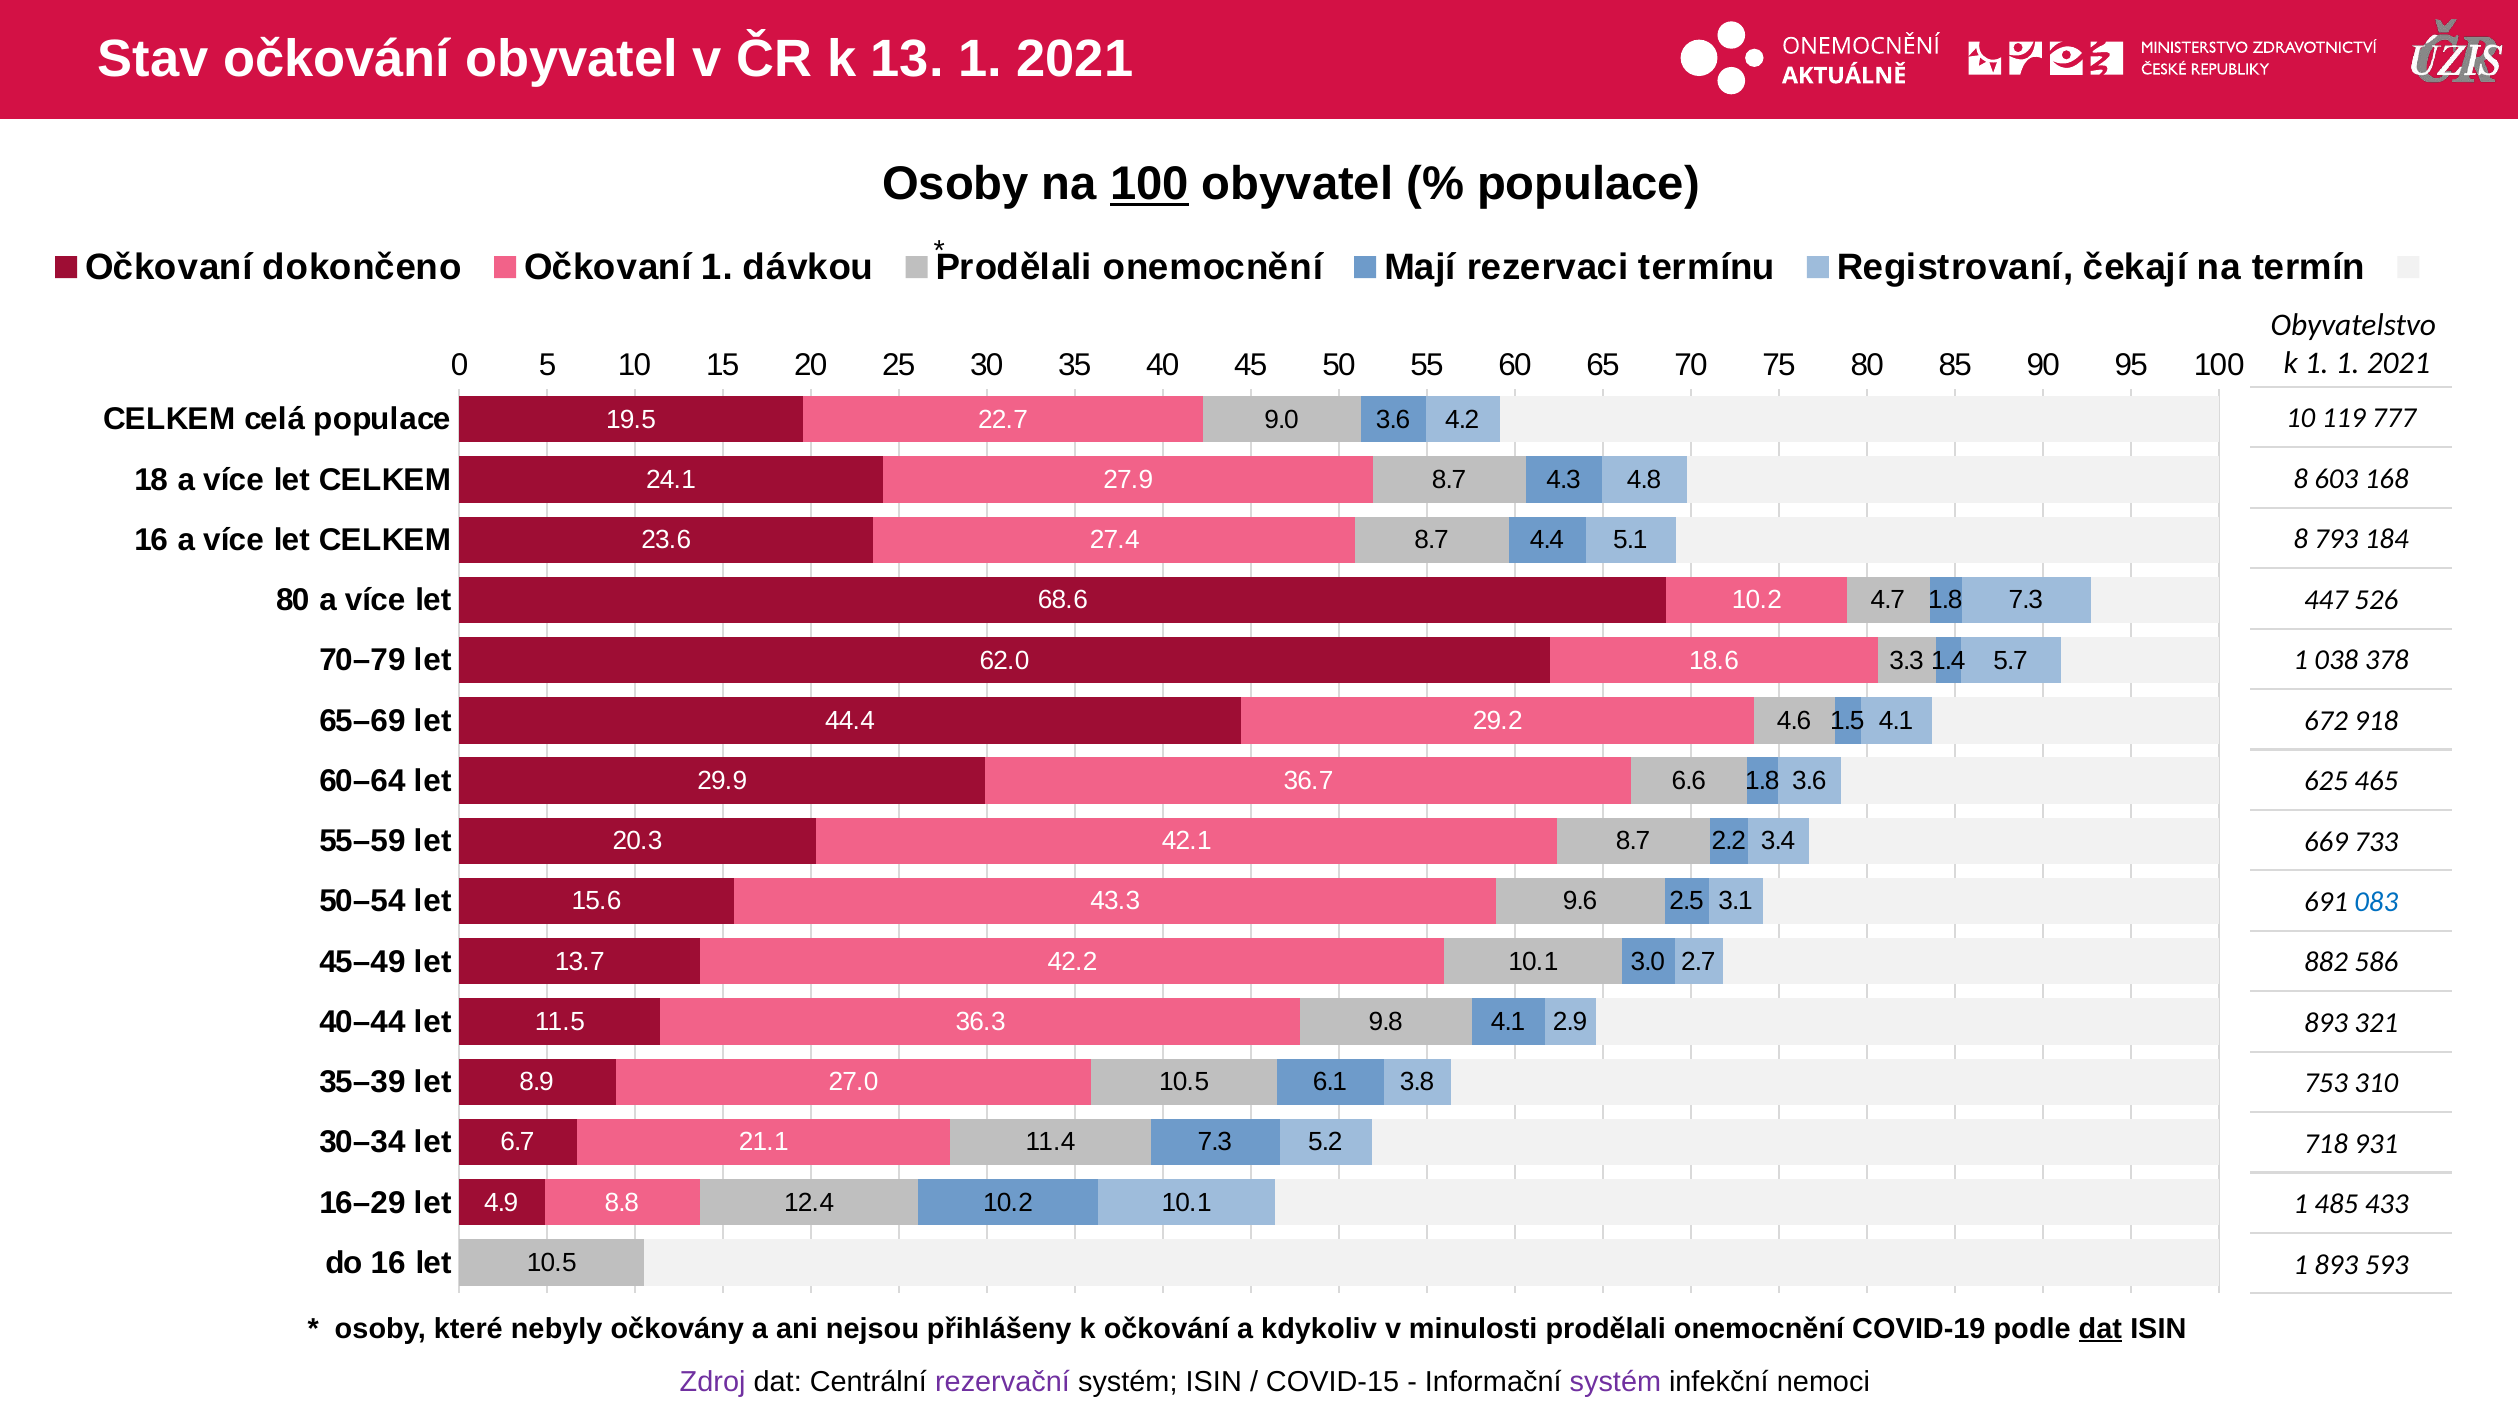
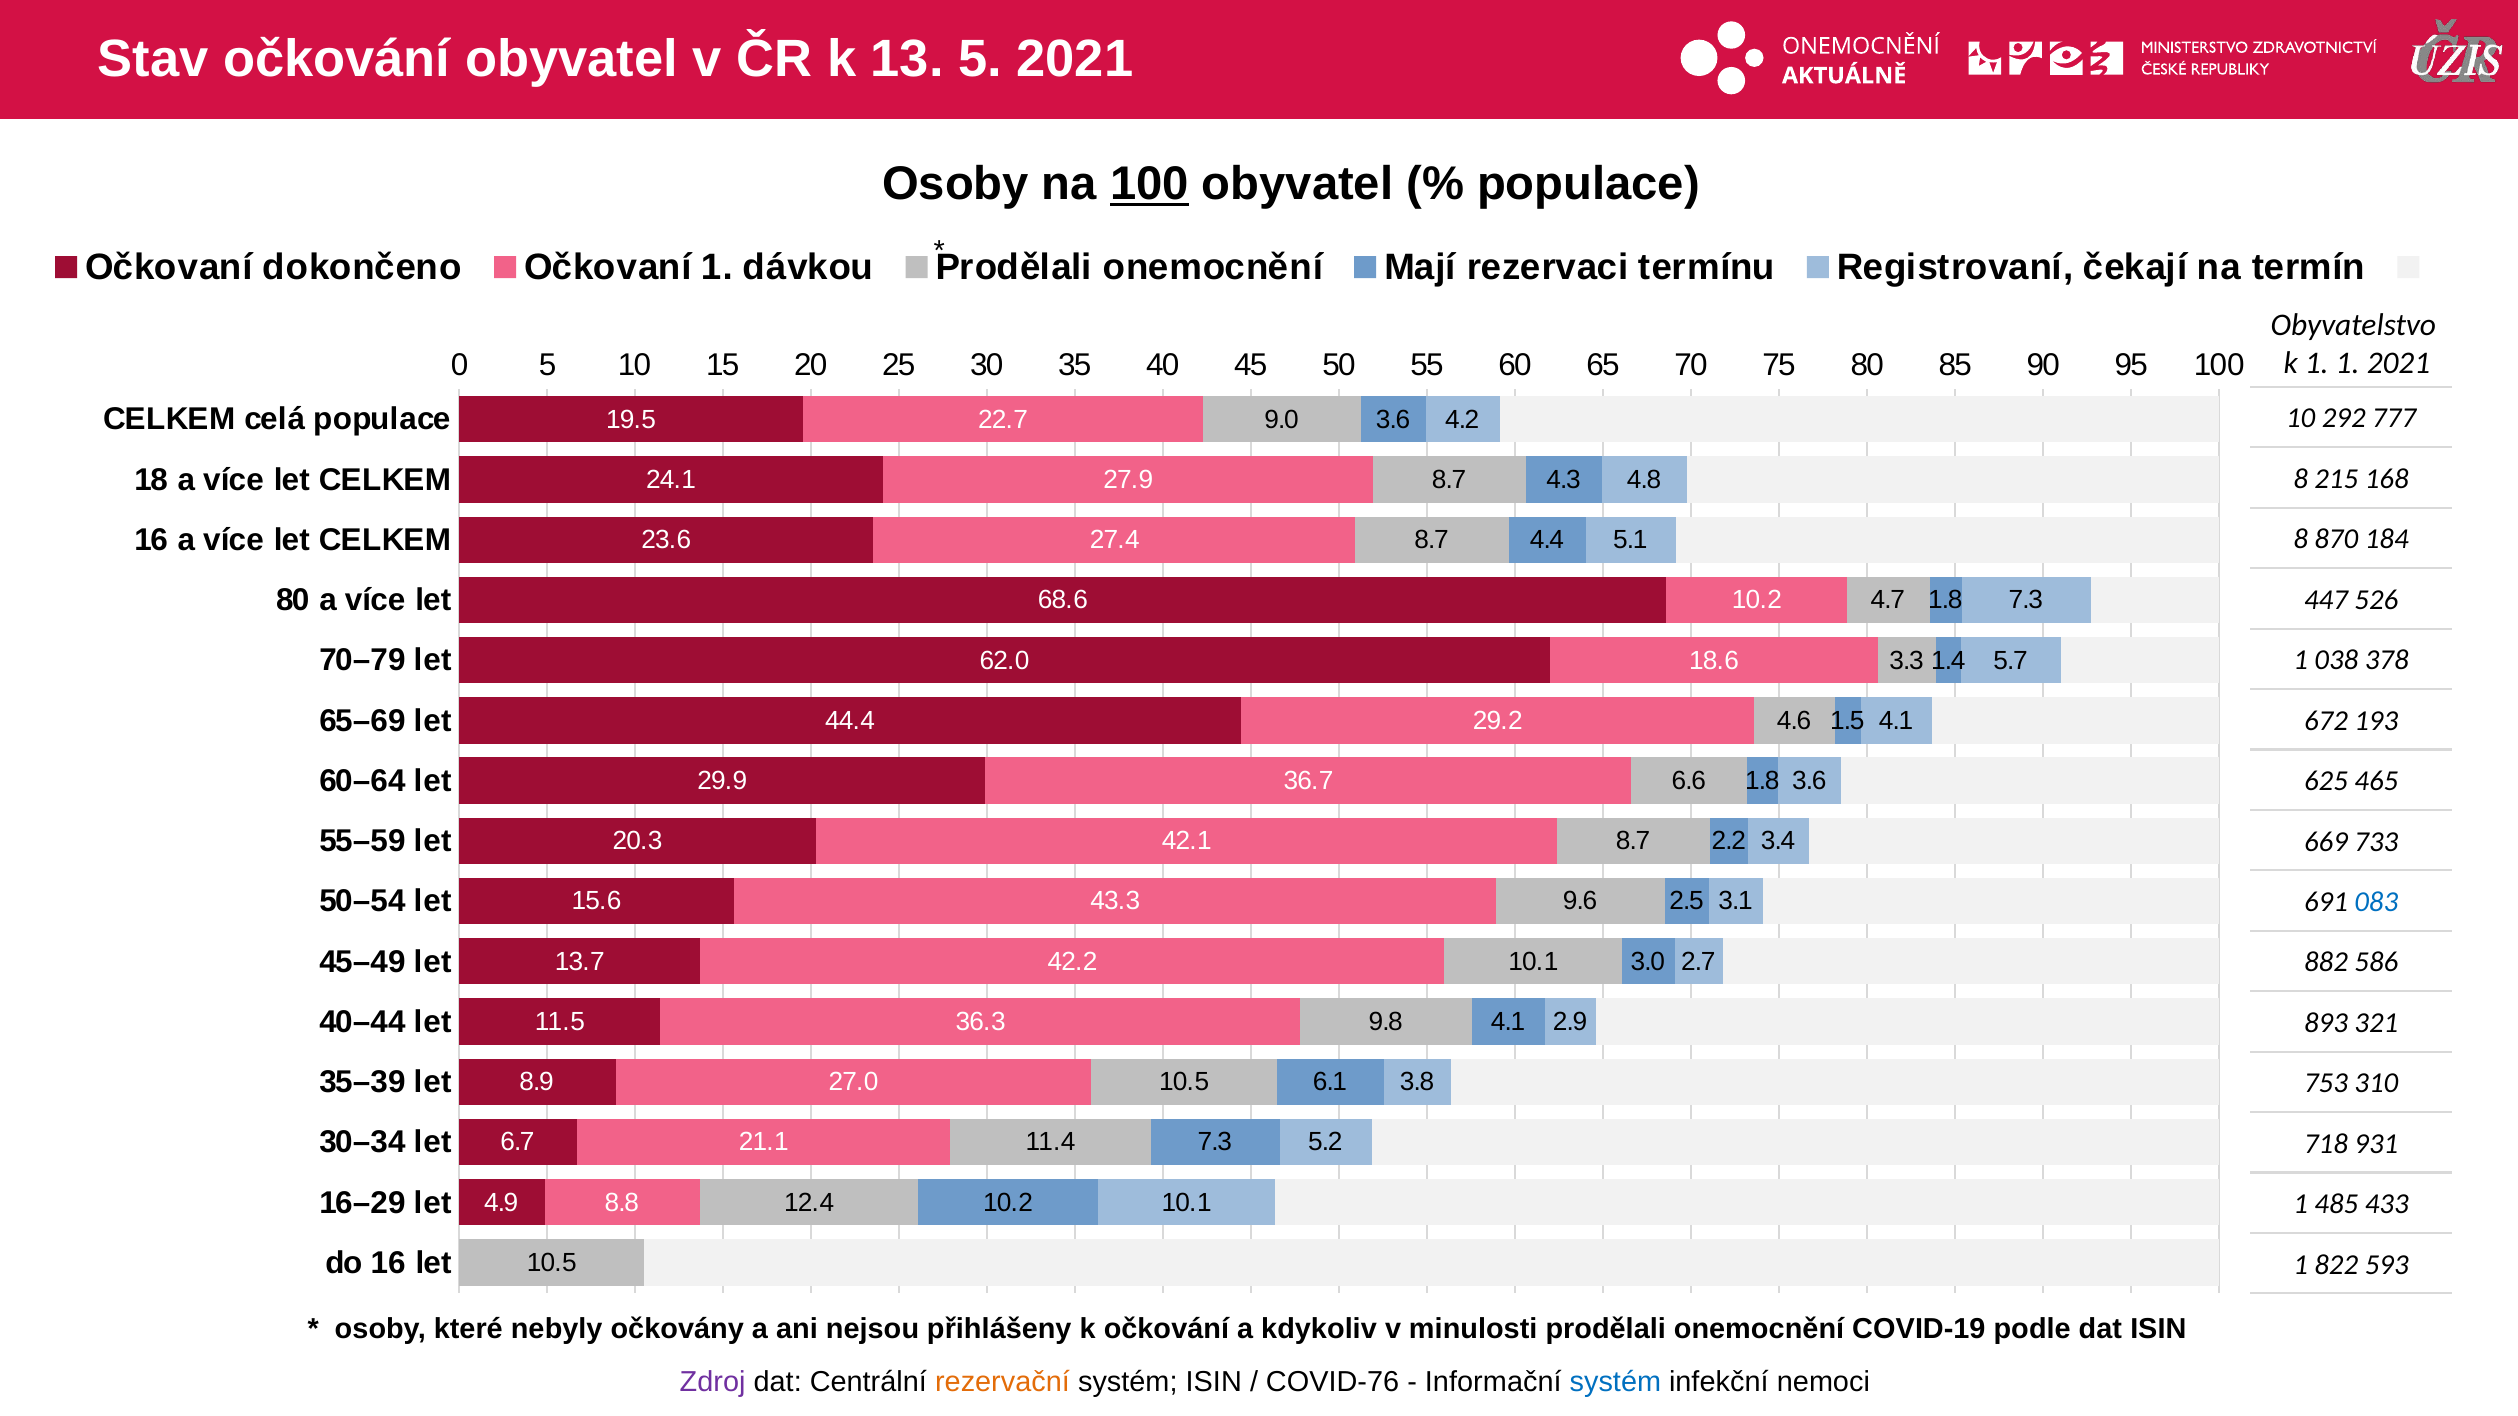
13 1: 1 -> 5
119: 119 -> 292
603: 603 -> 215
793: 793 -> 870
918: 918 -> 193
1 893: 893 -> 822
dat at (2100, 1329) underline: present -> none
rezervační colour: purple -> orange
COVID-15: COVID-15 -> COVID-76
systém at (1615, 1382) colour: purple -> blue
